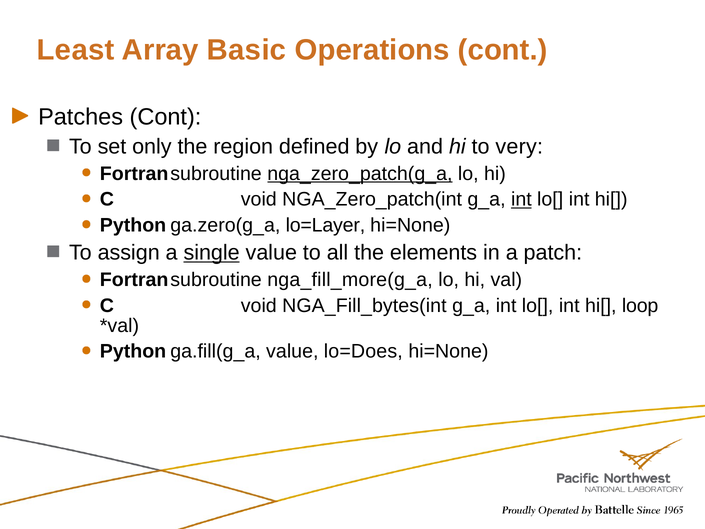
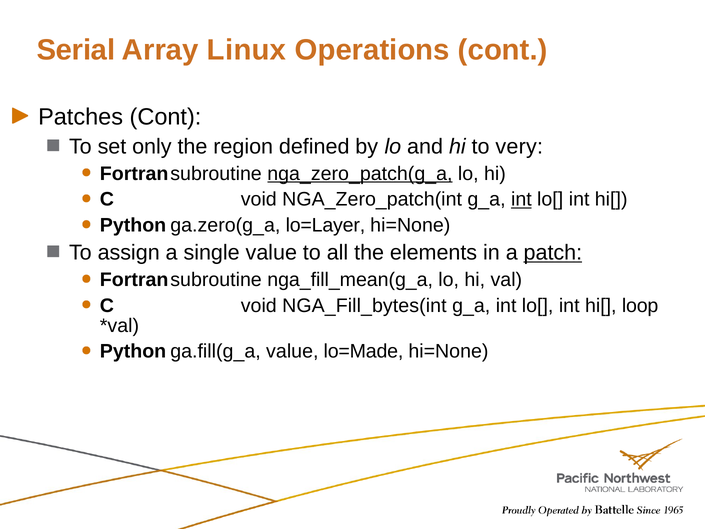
Least: Least -> Serial
Basic: Basic -> Linux
single underline: present -> none
patch underline: none -> present
nga_fill_more(g_a: nga_fill_more(g_a -> nga_fill_mean(g_a
lo=Does: lo=Does -> lo=Made
